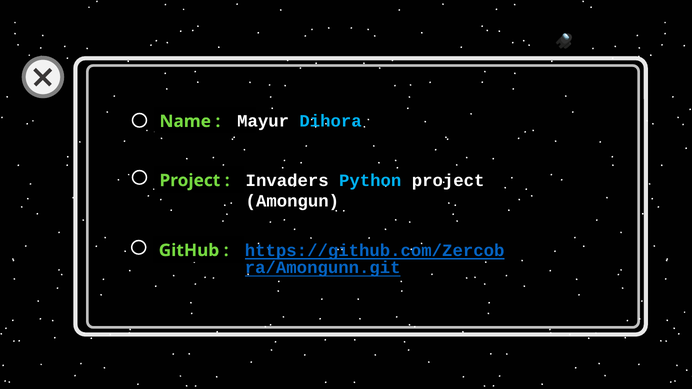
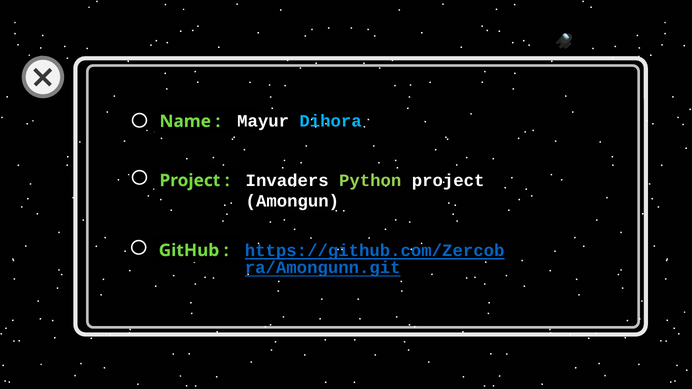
Python colour: light blue -> light green
